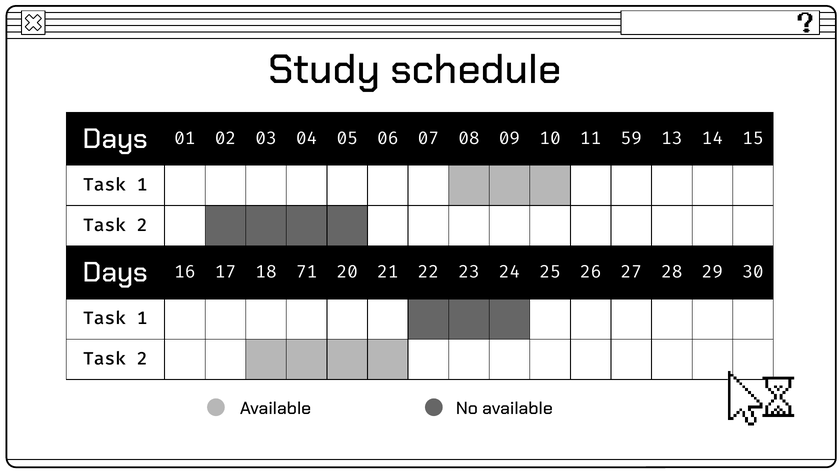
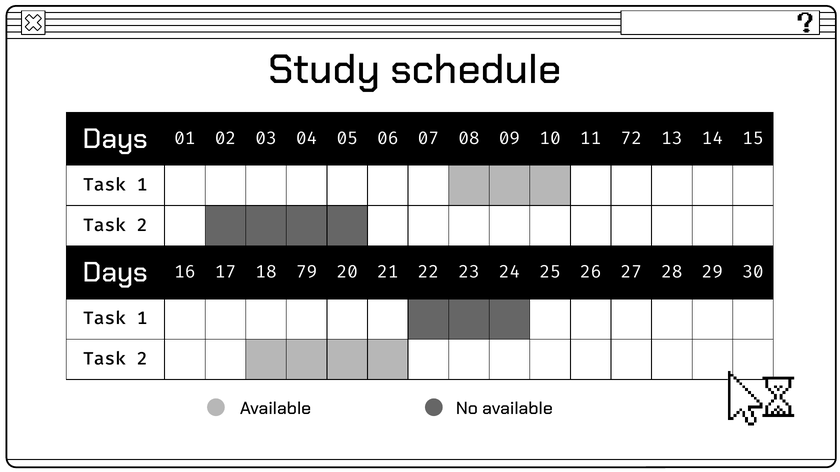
59: 59 -> 72
71: 71 -> 79
